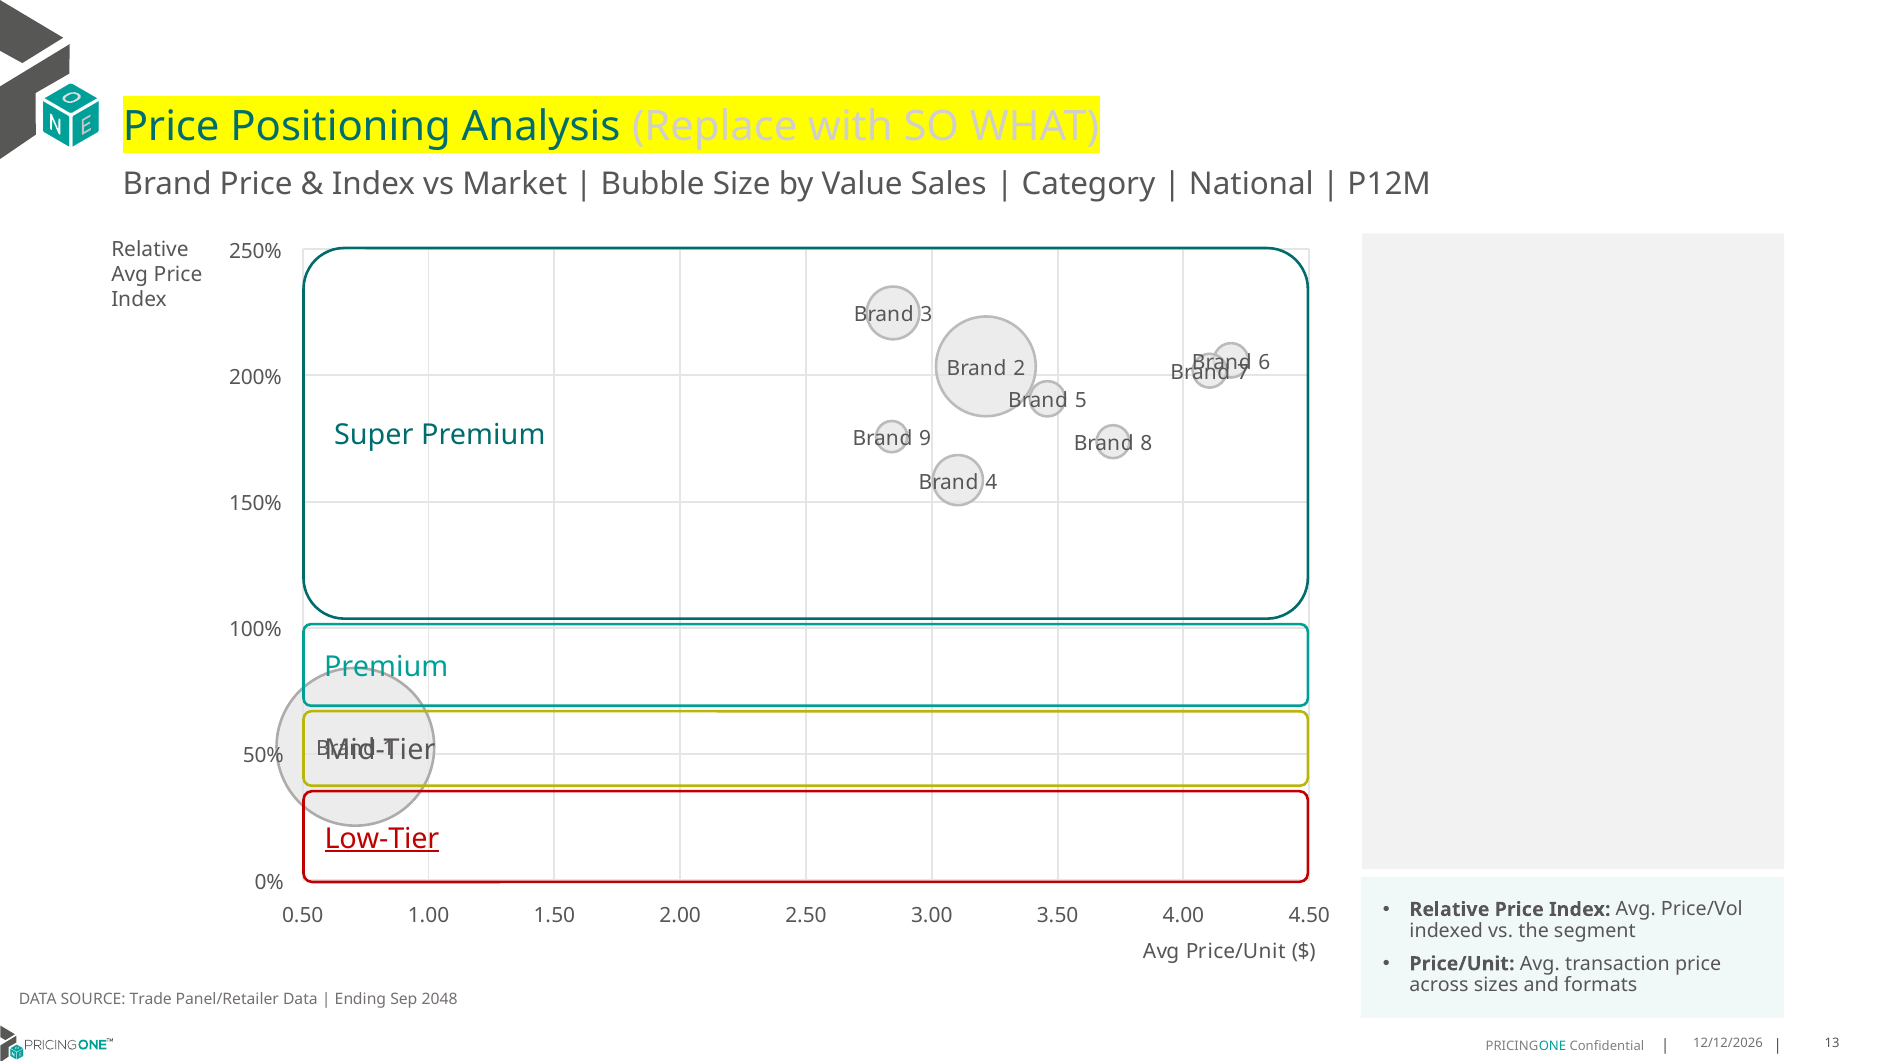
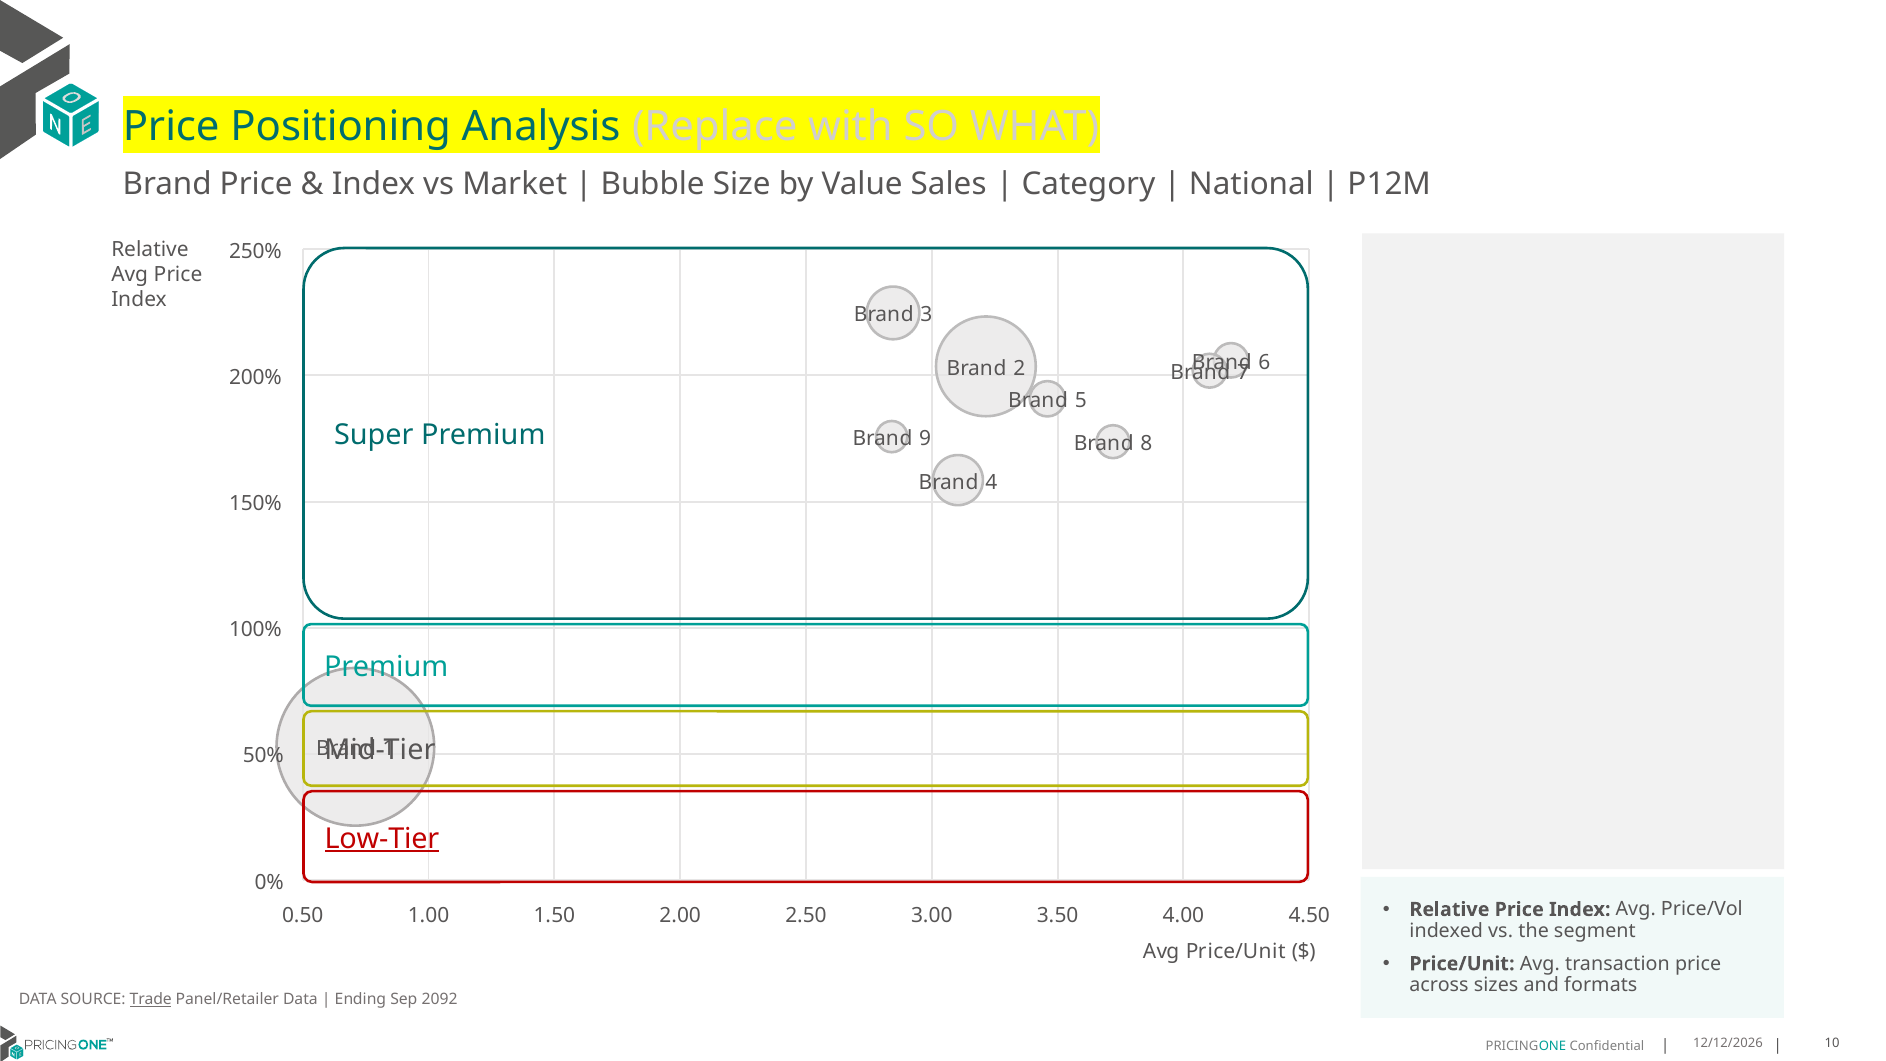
Trade underline: none -> present
2048: 2048 -> 2092
13: 13 -> 10
